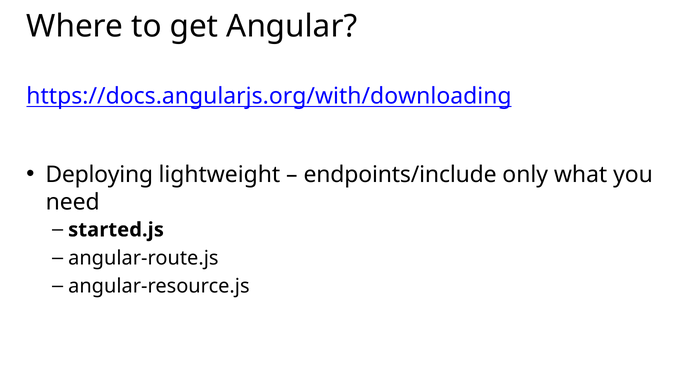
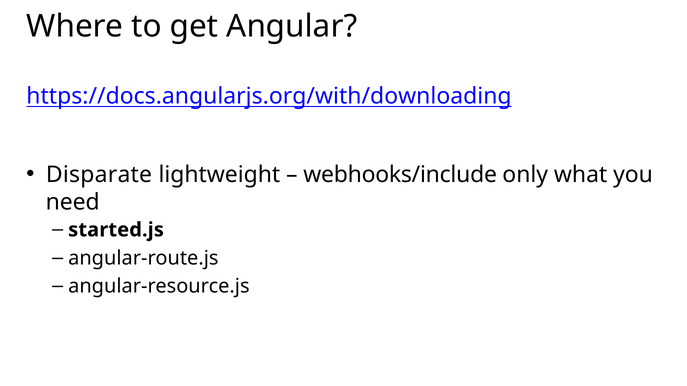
Deploying: Deploying -> Disparate
endpoints/include: endpoints/include -> webhooks/include
